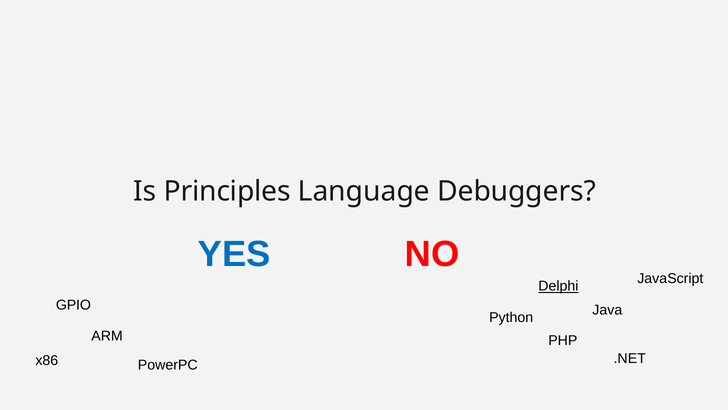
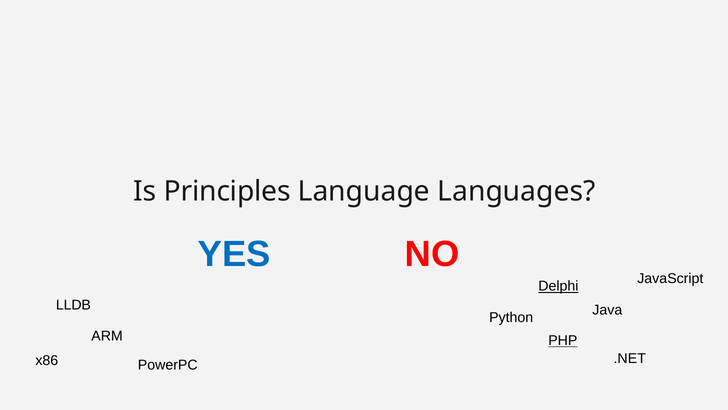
Debuggers: Debuggers -> Languages
GPIO: GPIO -> LLDB
PHP underline: none -> present
